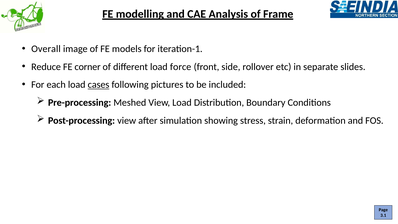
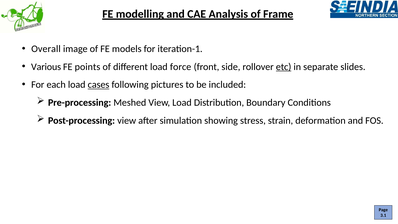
Reduce: Reduce -> Various
corner: corner -> points
etc underline: none -> present
